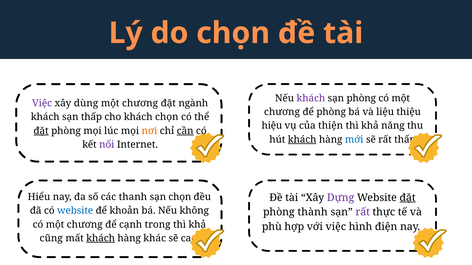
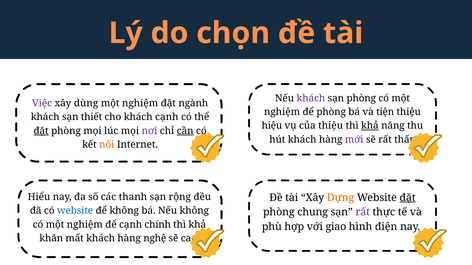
chương at (140, 103): chương -> nghiệm
chương at (282, 112): chương -> nghiệm
liệu: liệu -> tiện
sạn thấp: thấp -> thiết
khách chọn: chọn -> cạnh
của thiện: thiện -> thiệu
khả at (370, 126) underline: none -> present
nơi colour: orange -> purple
khách at (302, 140) underline: present -> none
mới colour: blue -> purple
nối colour: purple -> orange
sạn chọn: chọn -> rộng
Dựng colour: purple -> orange
để khoản: khoản -> không
thành: thành -> chung
chương at (85, 225): chương -> nghiệm
trong: trong -> chính
với việc: việc -> giao
cũng: cũng -> khăn
khách at (101, 239) underline: present -> none
khác: khác -> nghệ
